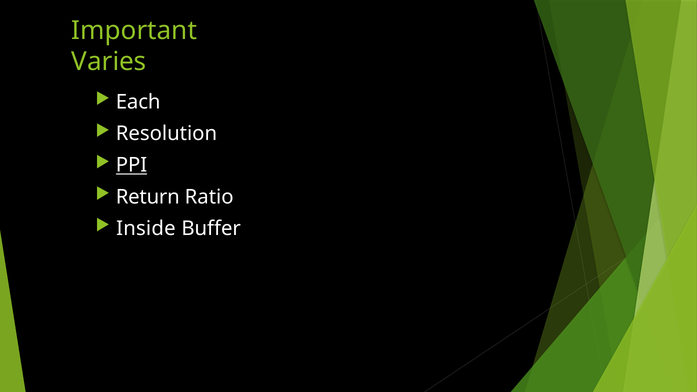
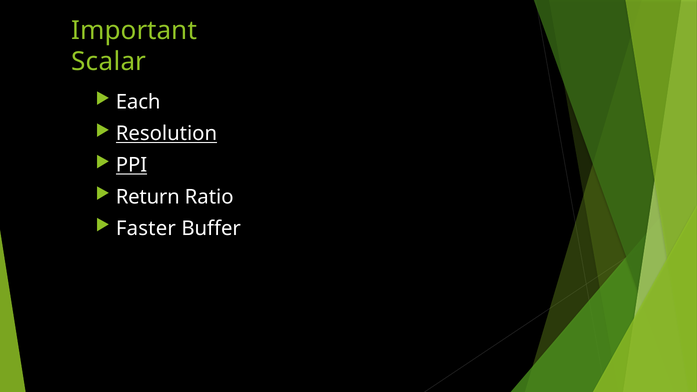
Varies: Varies -> Scalar
Resolution underline: none -> present
Inside: Inside -> Faster
